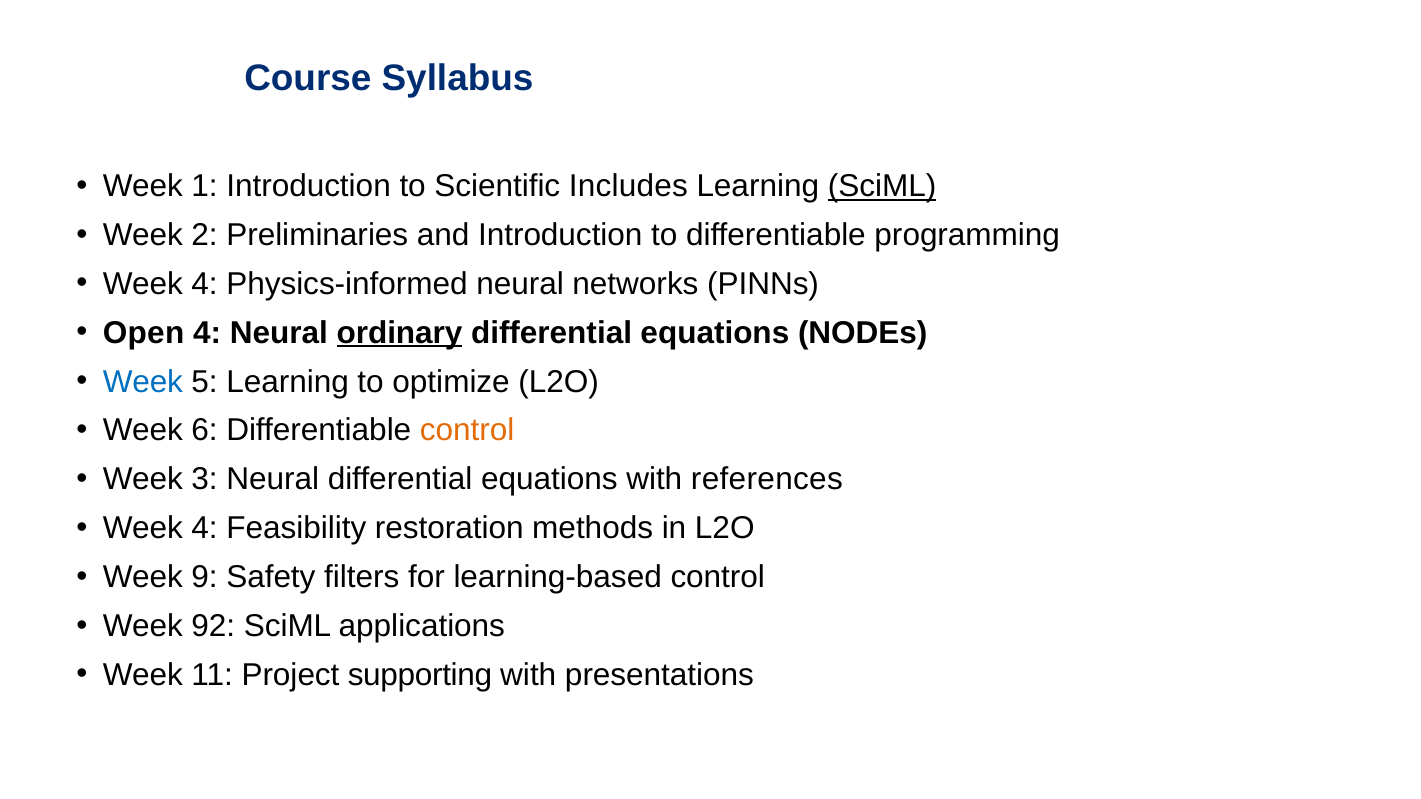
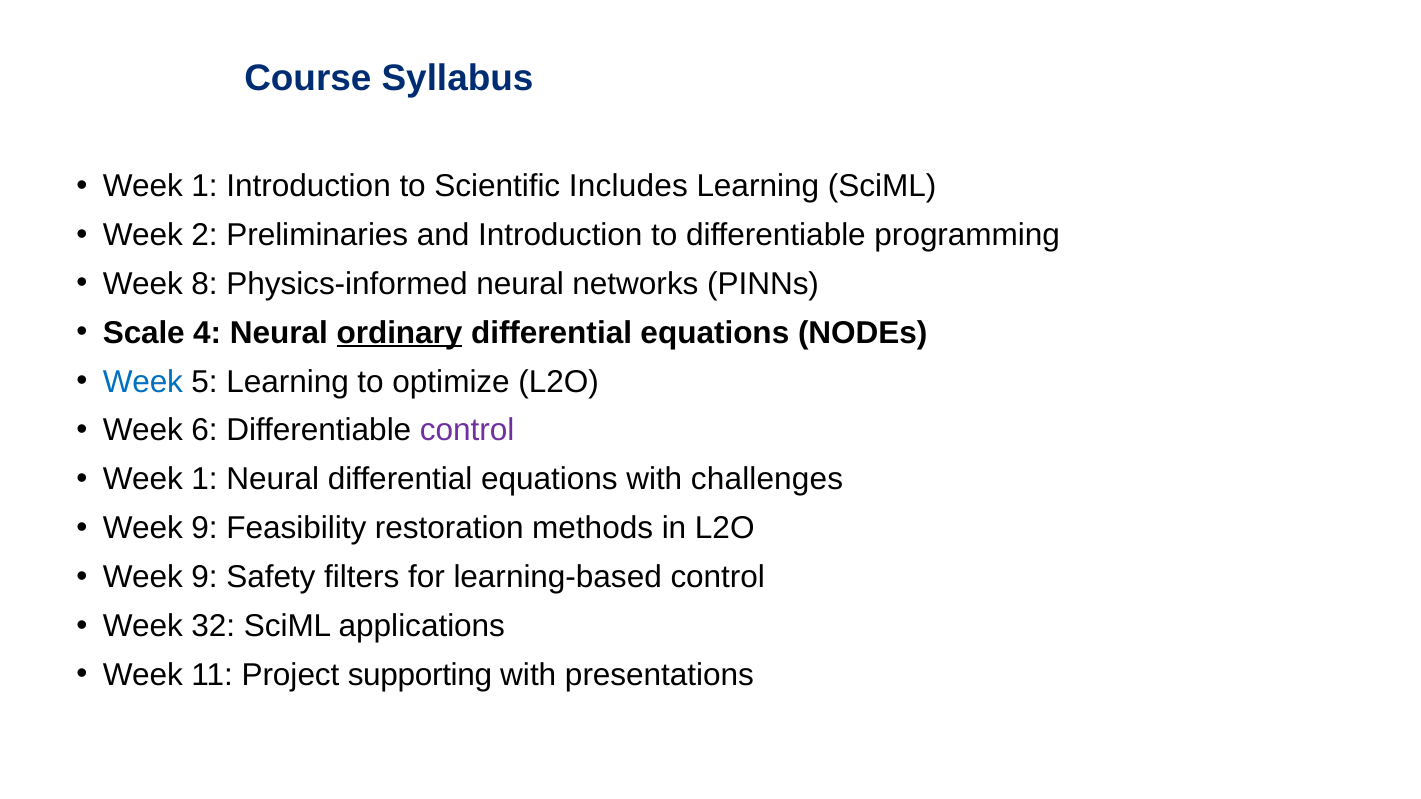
SciML at (882, 186) underline: present -> none
4 at (205, 284): 4 -> 8
Open: Open -> Scale
control at (467, 431) colour: orange -> purple
3 at (205, 480): 3 -> 1
references: references -> challenges
4 at (205, 529): 4 -> 9
92: 92 -> 32
